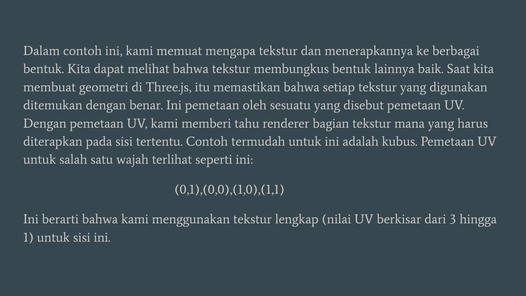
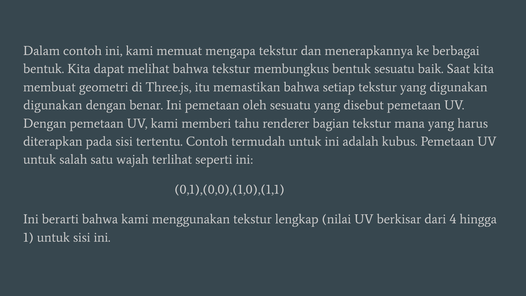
bentuk lainnya: lainnya -> sesuatu
ditemukan at (53, 105): ditemukan -> digunakan
3: 3 -> 4
